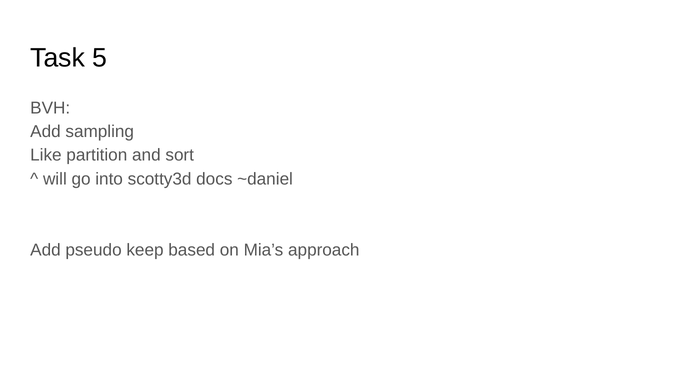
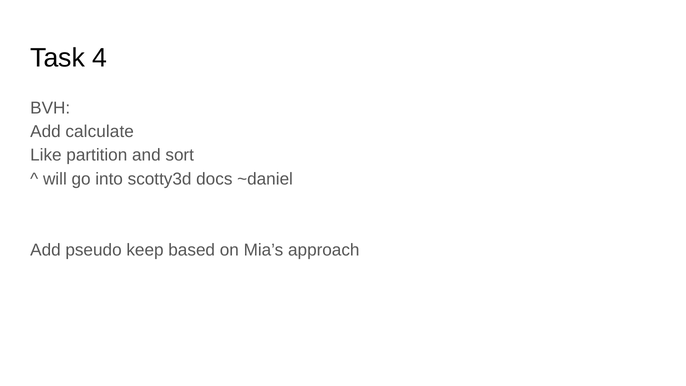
5: 5 -> 4
sampling: sampling -> calculate
